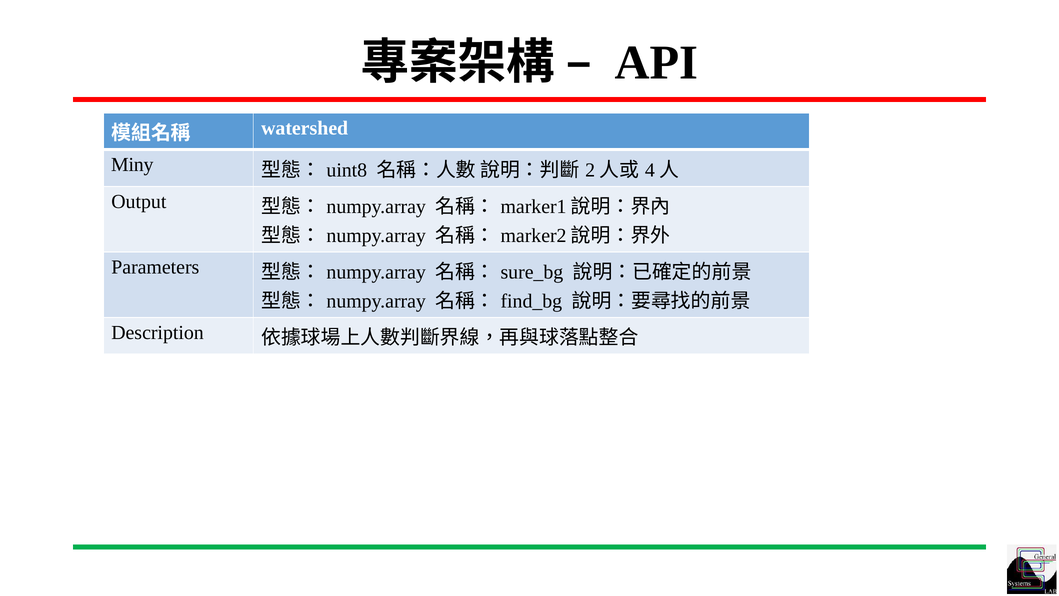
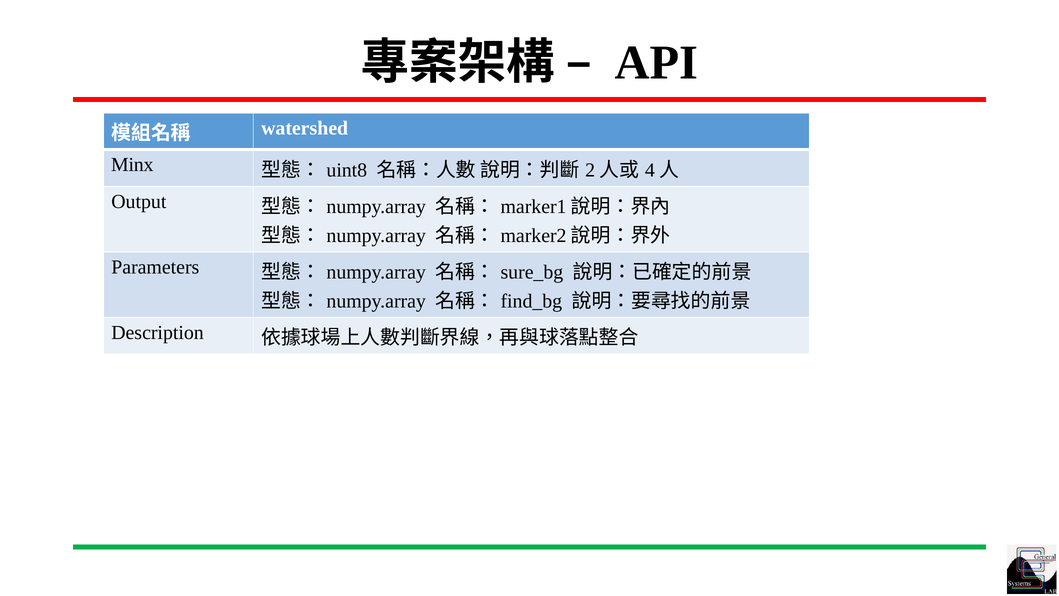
Miny: Miny -> Minx
